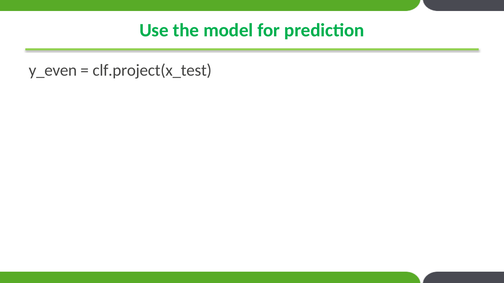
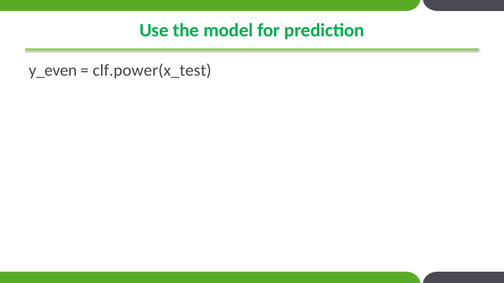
clf.project(x_test: clf.project(x_test -> clf.power(x_test
